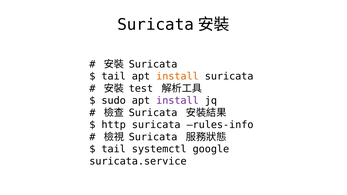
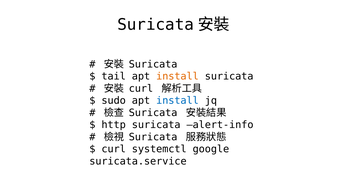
test at (141, 89): test -> curl
install at (177, 101) colour: purple -> blue
rules-info: rules-info -> alert-info
tail at (114, 149): tail -> curl
